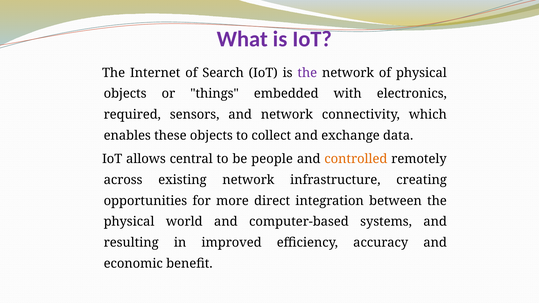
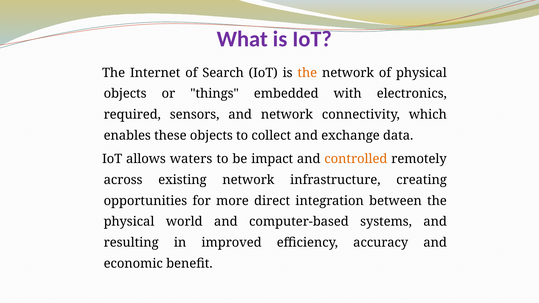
the at (307, 73) colour: purple -> orange
central: central -> waters
people: people -> impact
